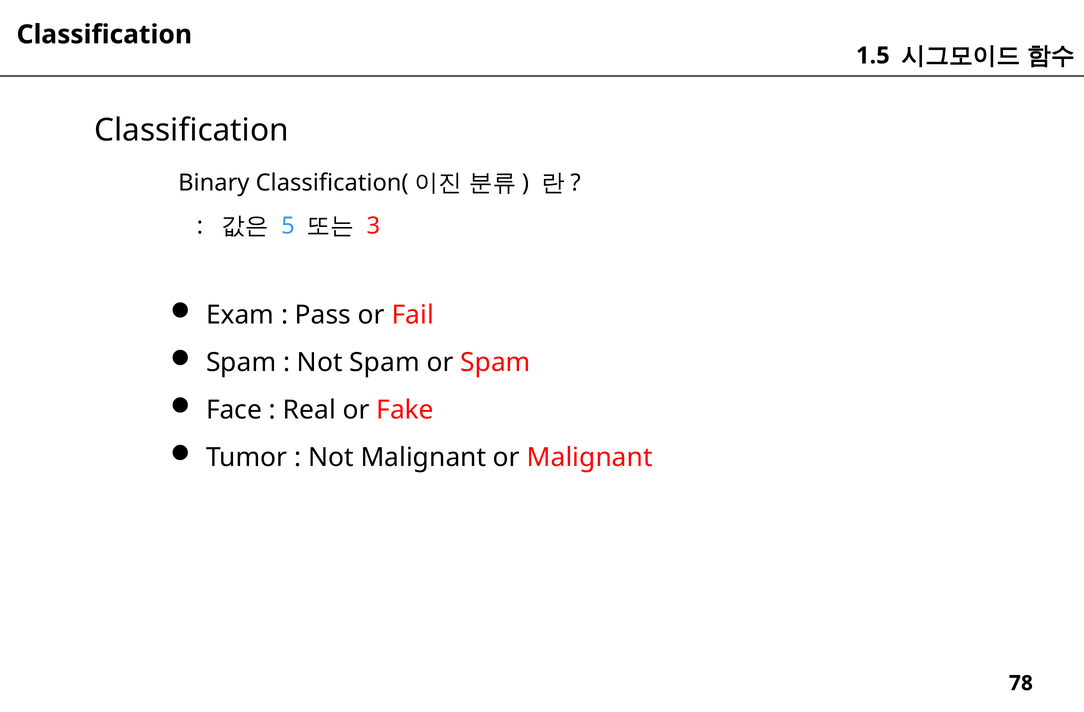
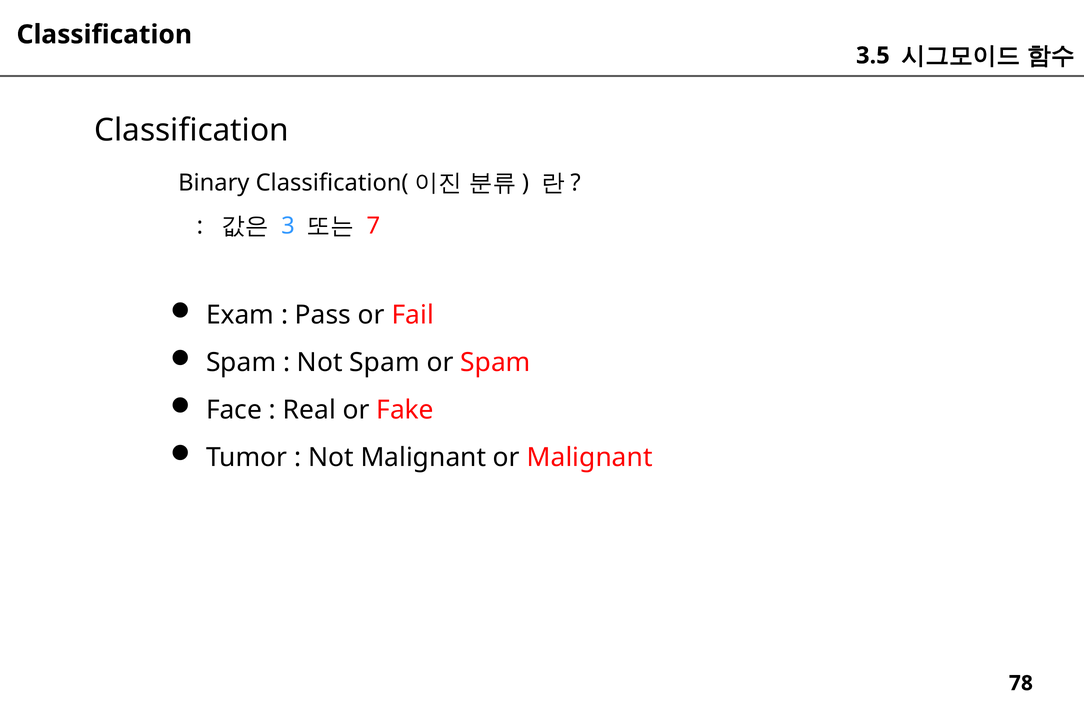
1.5: 1.5 -> 3.5
5: 5 -> 3
3: 3 -> 7
